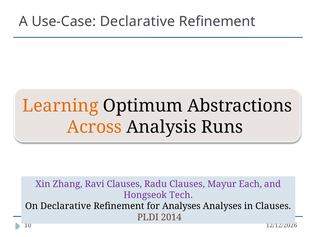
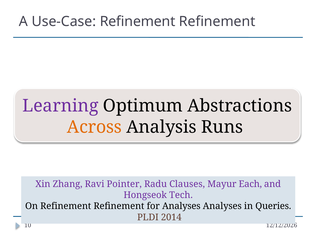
Use-Case Declarative: Declarative -> Refinement
Learning colour: orange -> purple
Ravi Clauses: Clauses -> Pointer
On Declarative: Declarative -> Refinement
in Clauses: Clauses -> Queries
